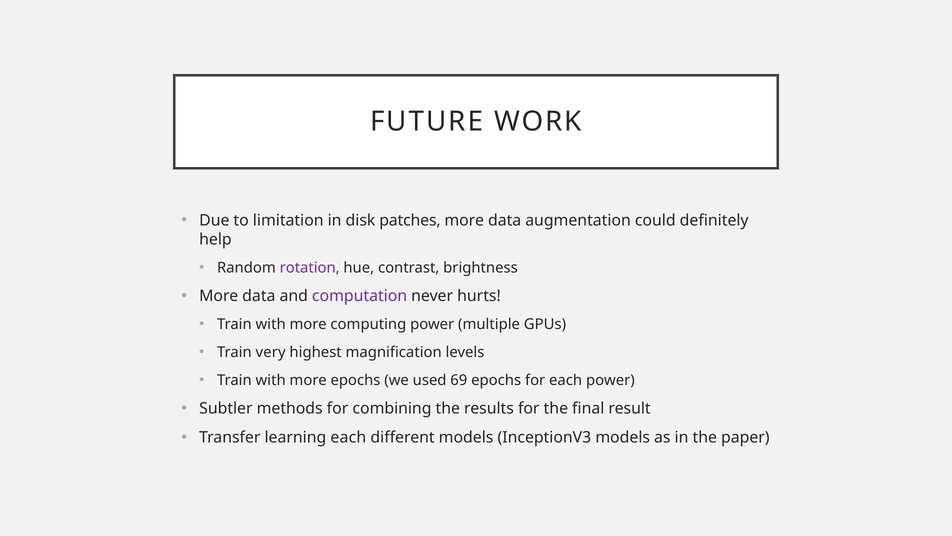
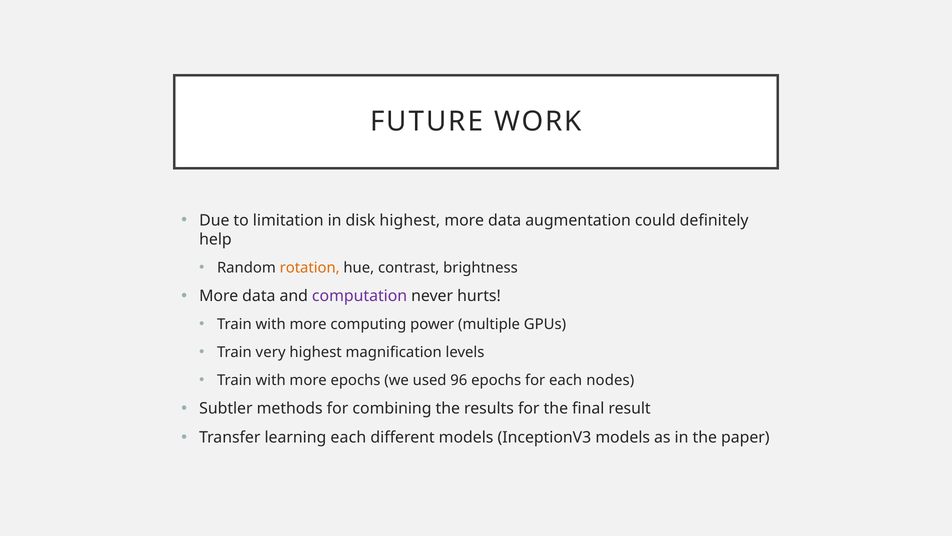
disk patches: patches -> highest
rotation colour: purple -> orange
69: 69 -> 96
each power: power -> nodes
